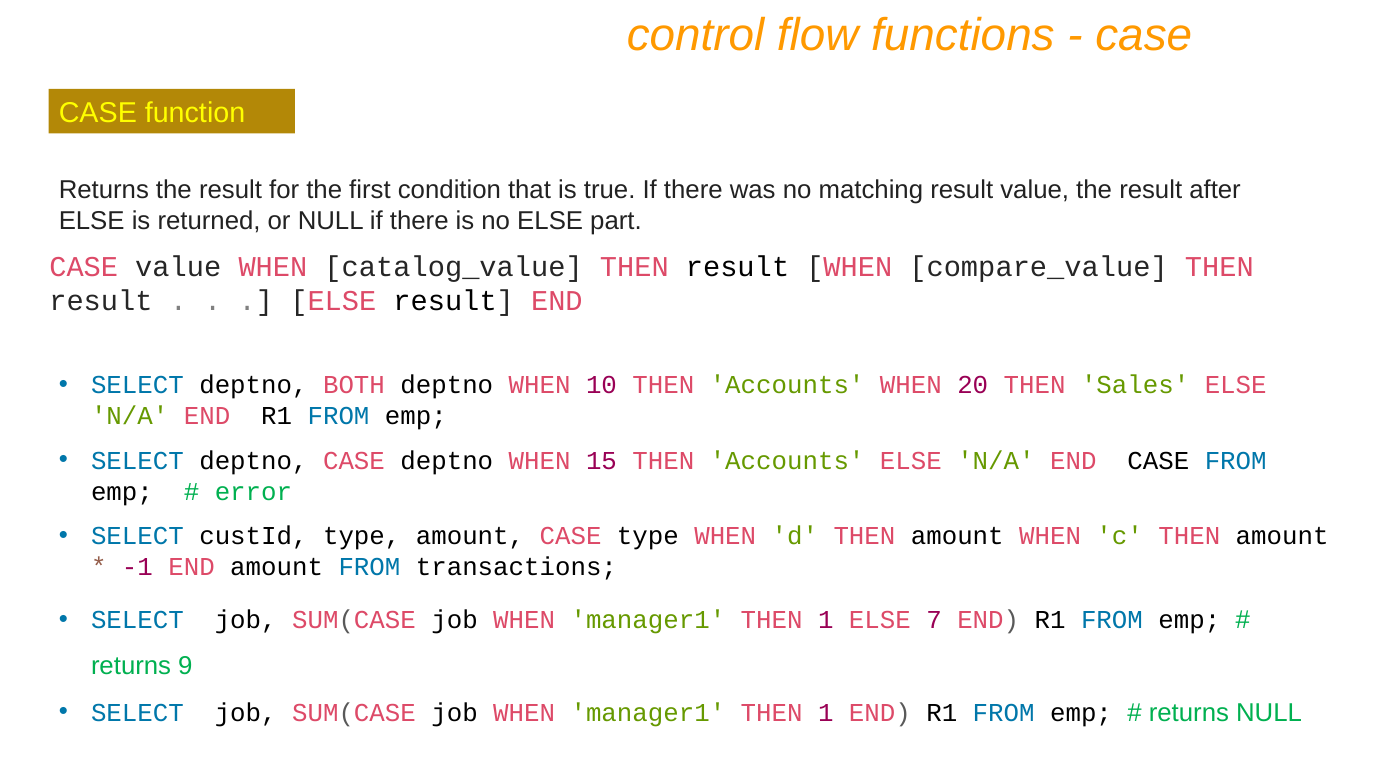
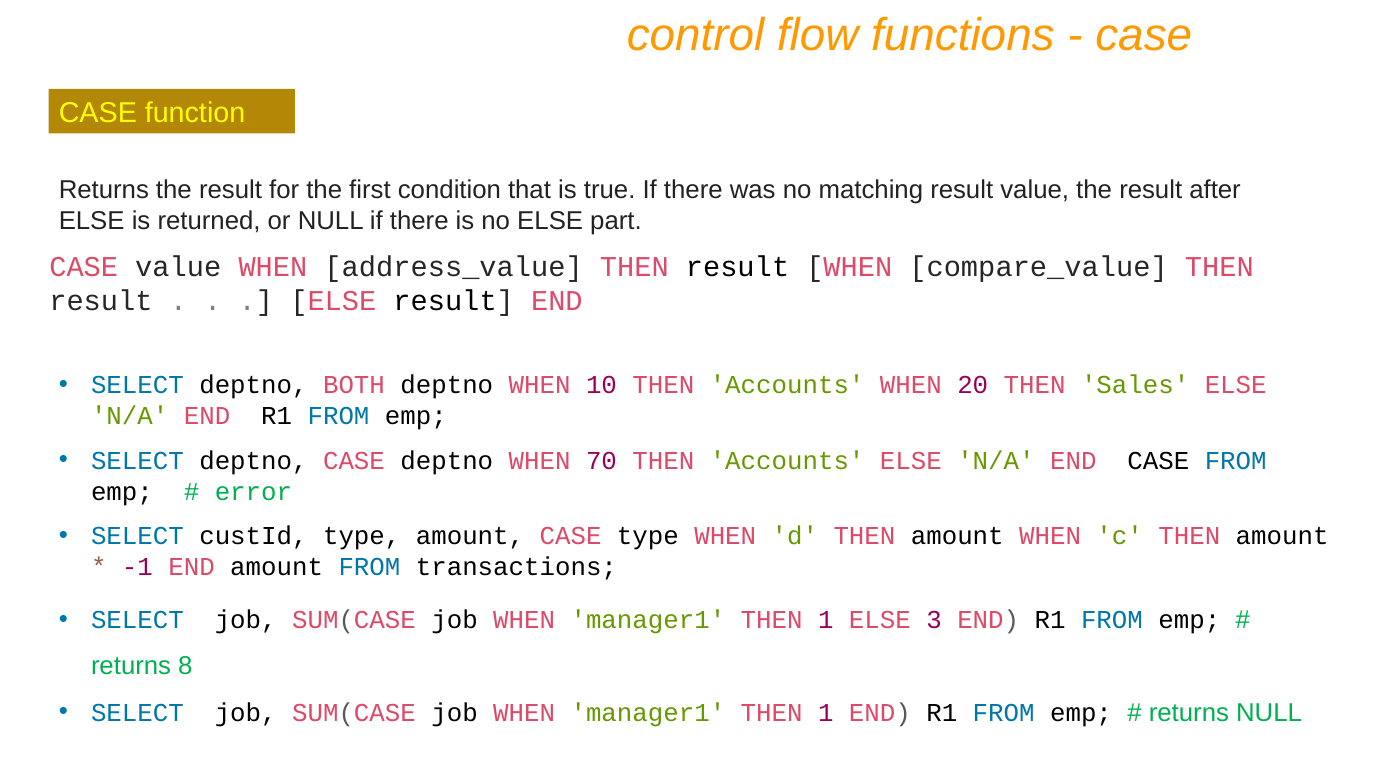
catalog_value: catalog_value -> address_value
15: 15 -> 70
7: 7 -> 3
9: 9 -> 8
